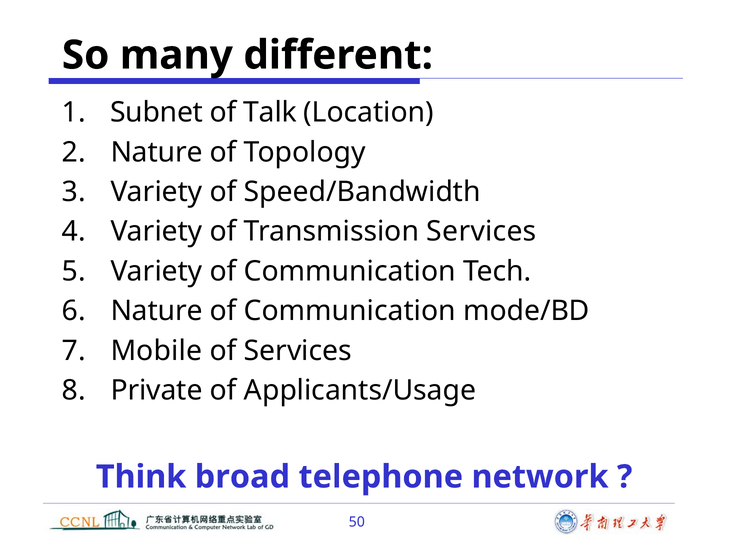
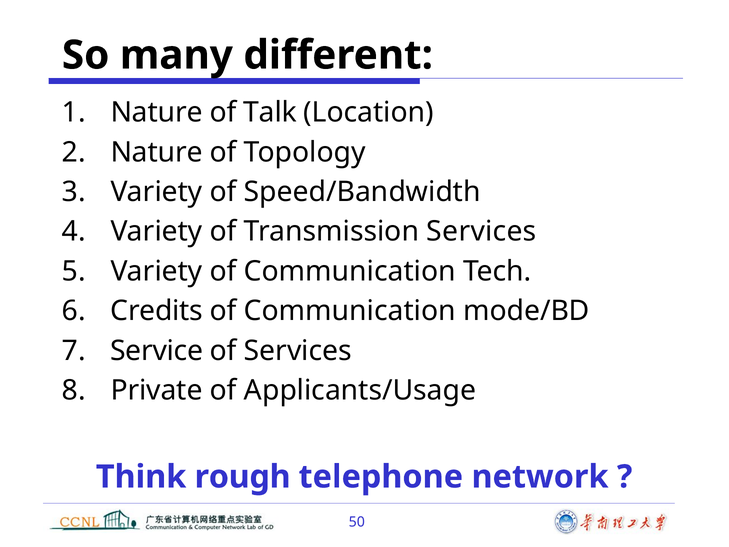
Subnet at (157, 112): Subnet -> Nature
Nature at (157, 311): Nature -> Credits
Mobile: Mobile -> Service
broad: broad -> rough
